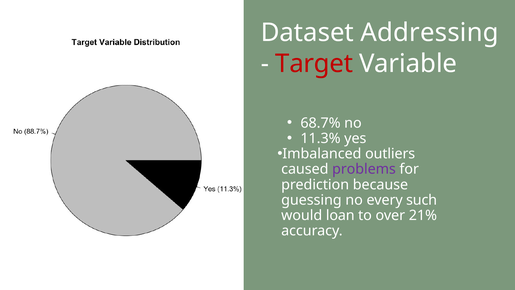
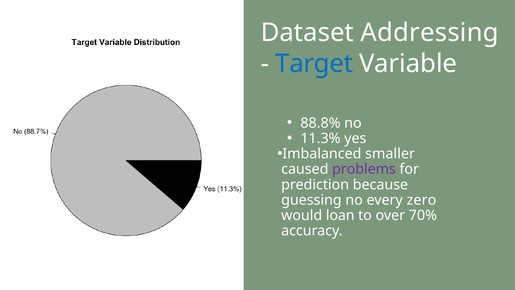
Target colour: red -> blue
68.7%: 68.7% -> 88.8%
outliers: outliers -> smaller
such: such -> zero
21%: 21% -> 70%
